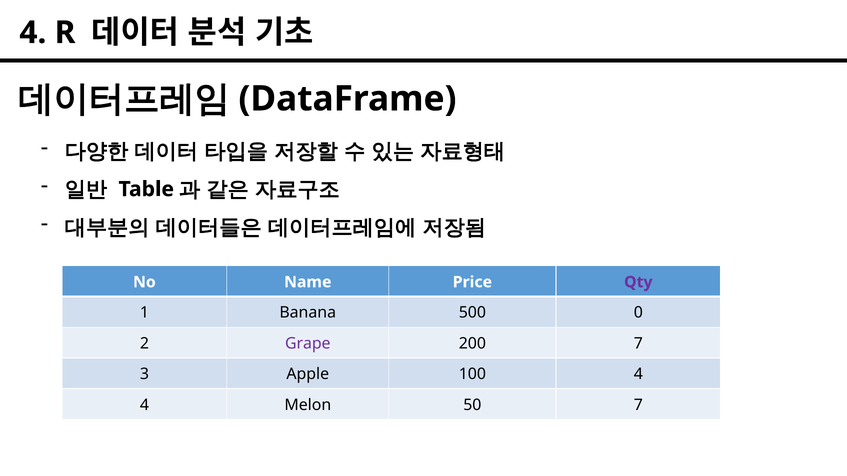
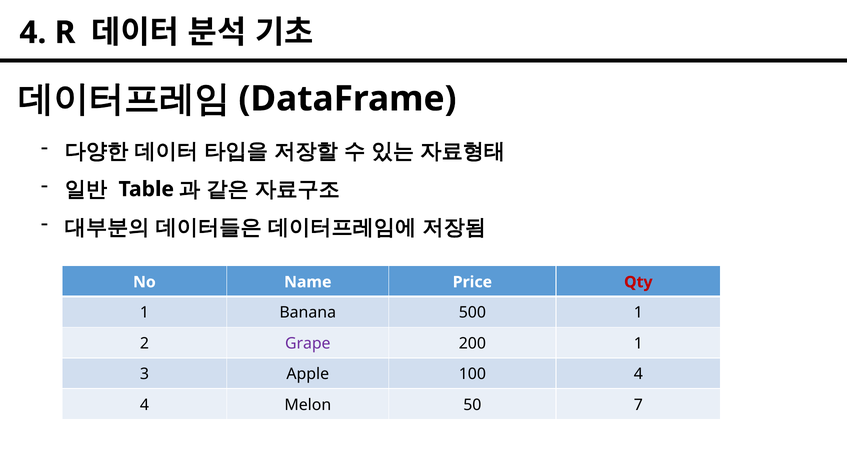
Qty colour: purple -> red
500 0: 0 -> 1
200 7: 7 -> 1
